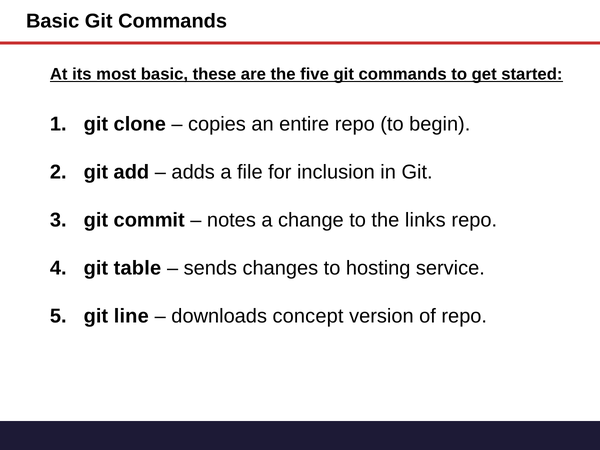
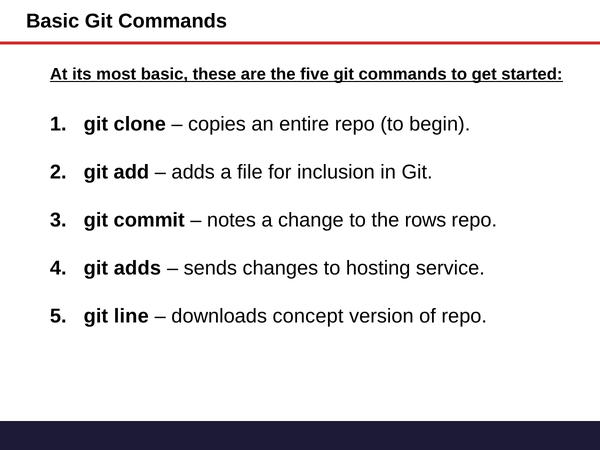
links: links -> rows
git table: table -> adds
